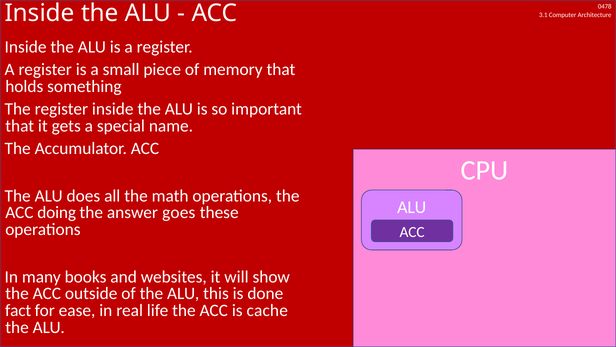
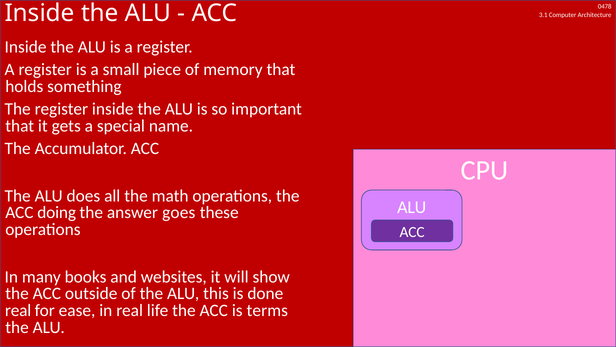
fact at (18, 310): fact -> real
cache: cache -> terms
